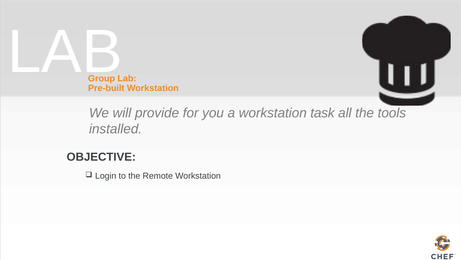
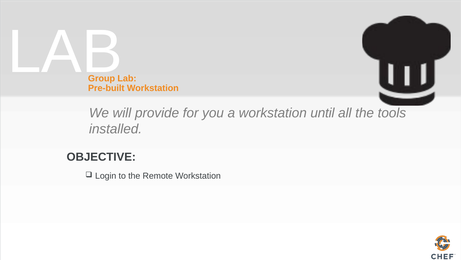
task: task -> until
